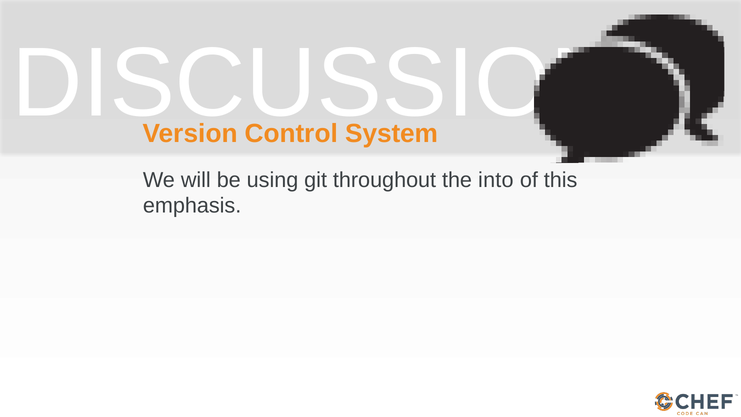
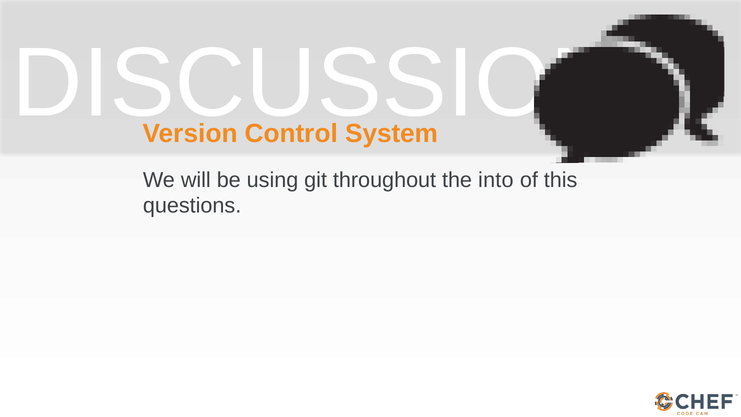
emphasis: emphasis -> questions
